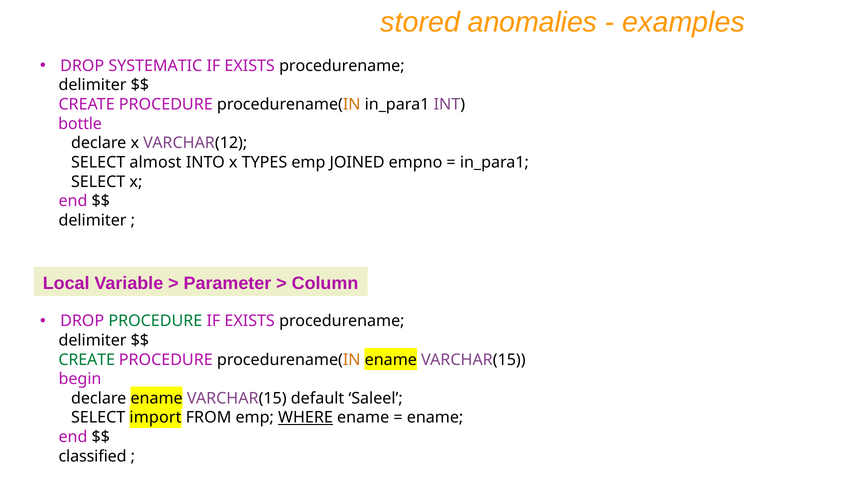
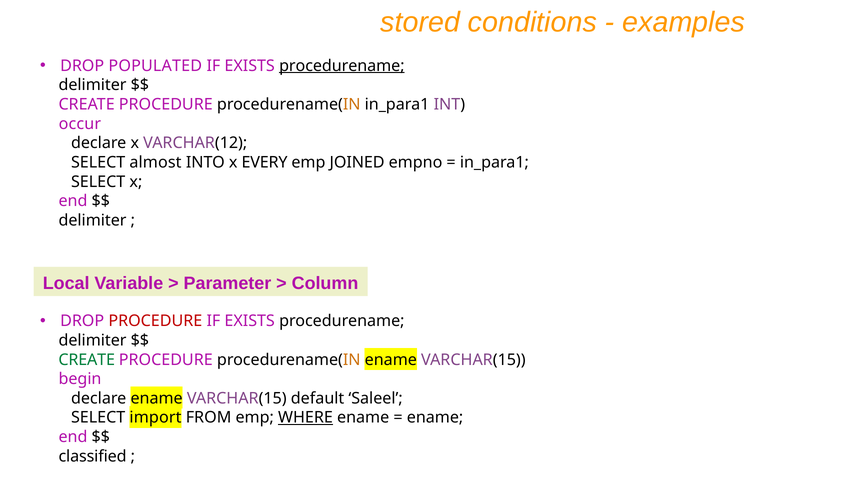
anomalies: anomalies -> conditions
SYSTEMATIC: SYSTEMATIC -> POPULATED
procedurename at (342, 66) underline: none -> present
bottle: bottle -> occur
TYPES: TYPES -> EVERY
PROCEDURE at (155, 321) colour: green -> red
